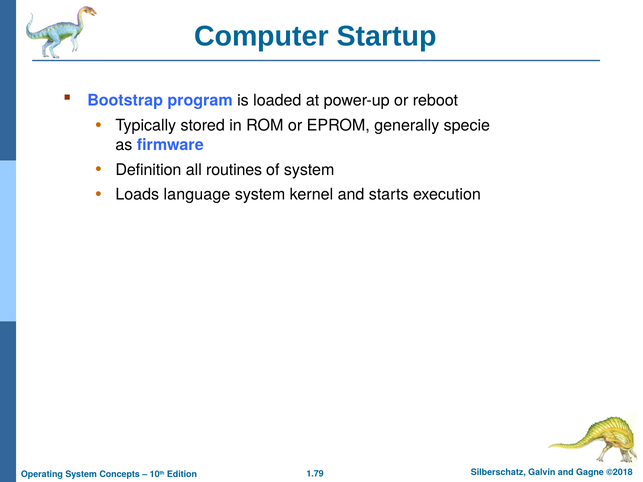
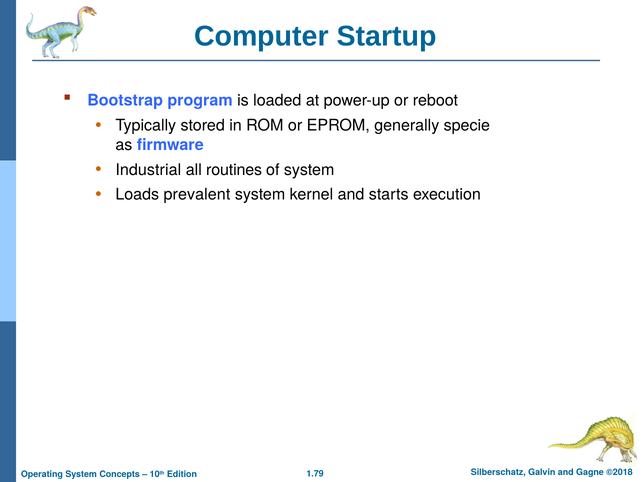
Definition: Definition -> Industrial
language: language -> prevalent
